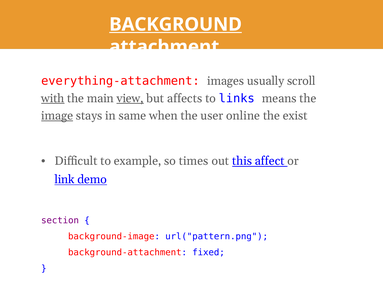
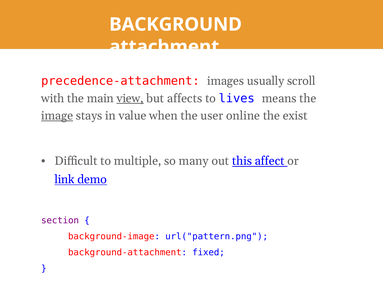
BACKGROUND underline: present -> none
everything-attachment: everything-attachment -> precedence-attachment
with underline: present -> none
links: links -> lives
same: same -> value
example: example -> multiple
times: times -> many
